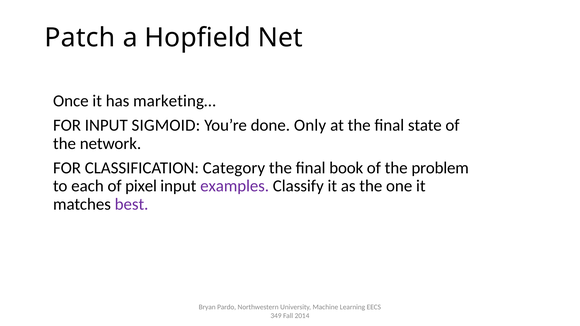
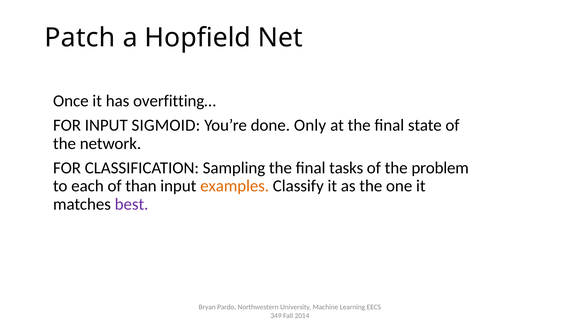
marketing…: marketing… -> overfitting…
Category: Category -> Sampling
book: book -> tasks
pixel: pixel -> than
examples colour: purple -> orange
